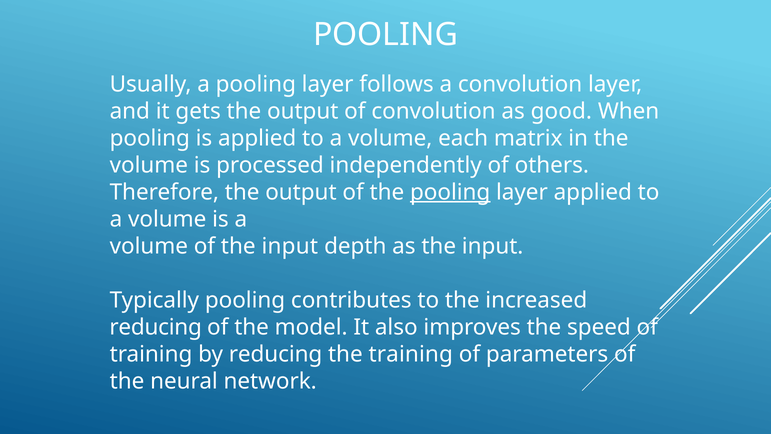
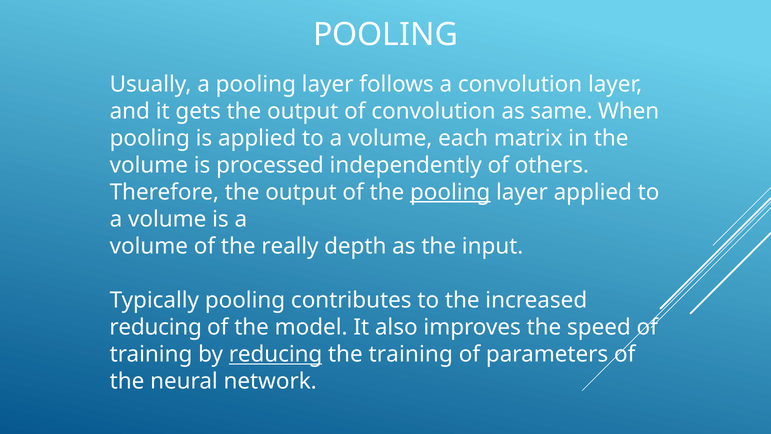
good: good -> same
of the input: input -> really
reducing at (276, 354) underline: none -> present
